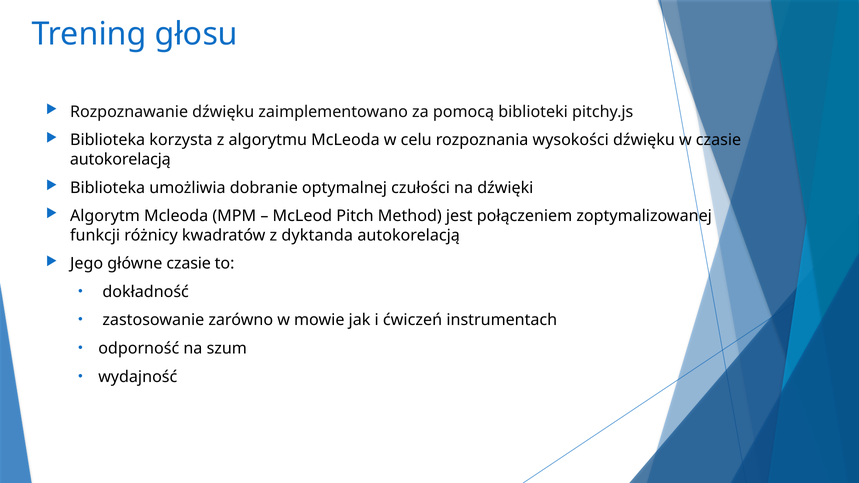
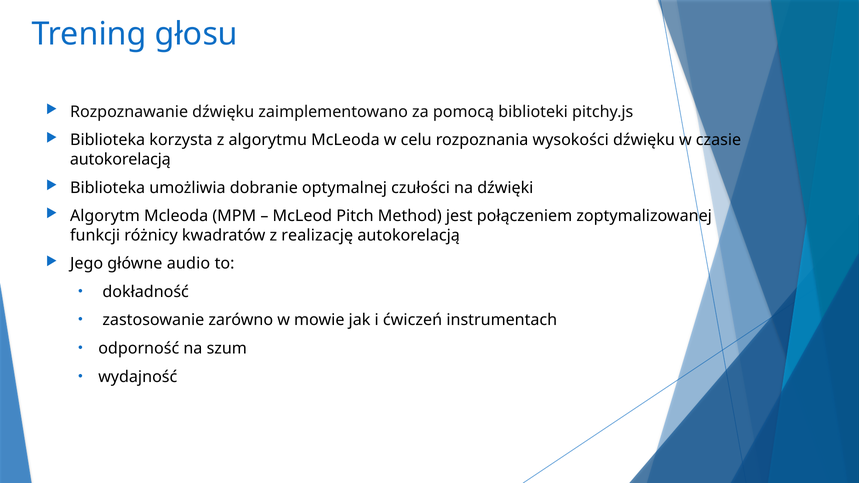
dyktanda: dyktanda -> realizację
główne czasie: czasie -> audio
